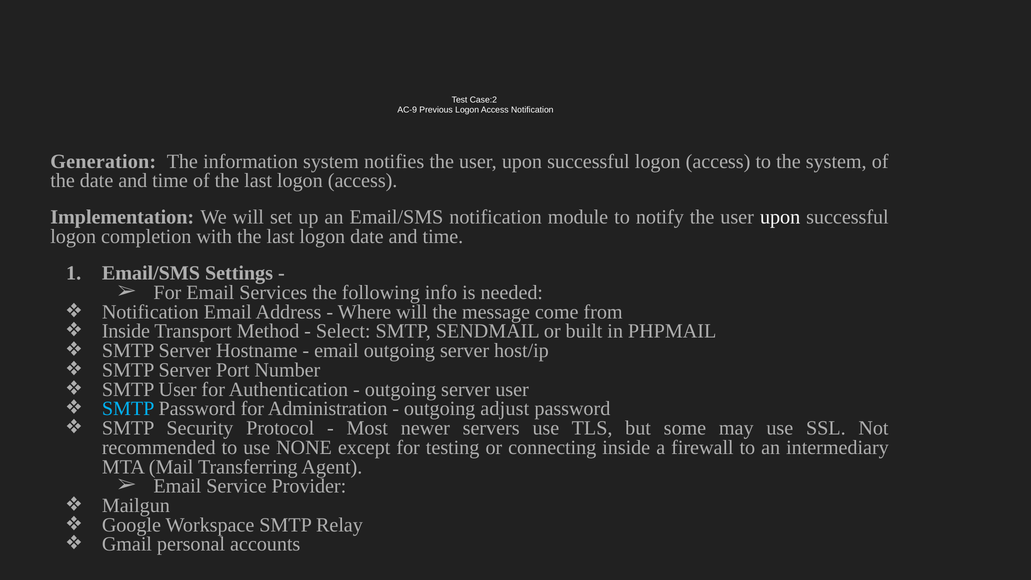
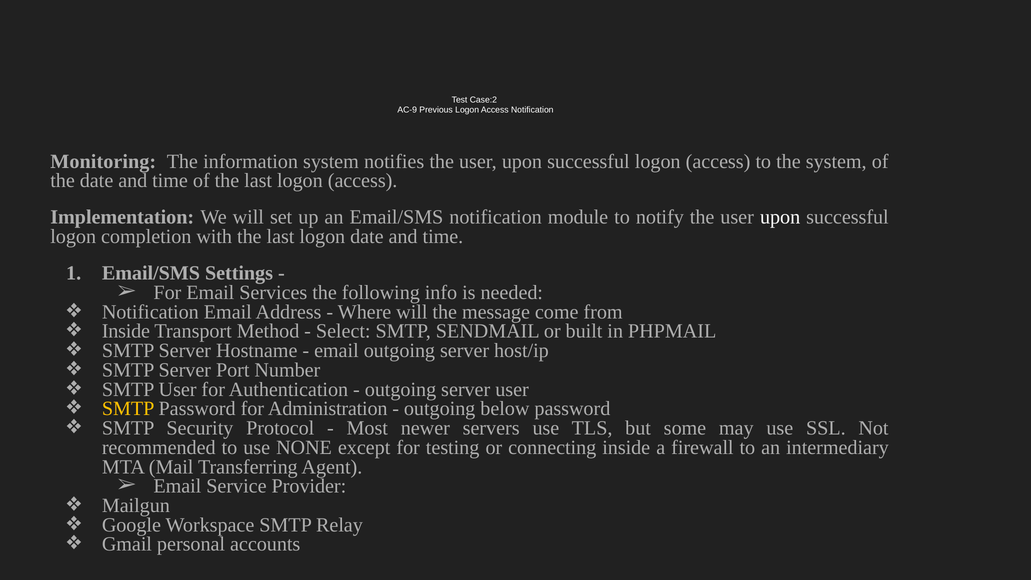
Generation: Generation -> Monitoring
SMTP at (128, 409) colour: light blue -> yellow
adjust: adjust -> below
